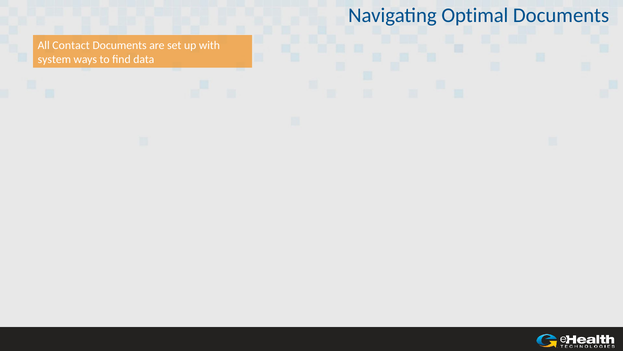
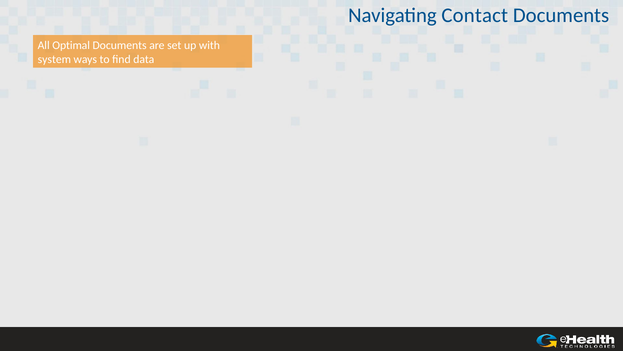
Optimal: Optimal -> Contact
Contact: Contact -> Optimal
